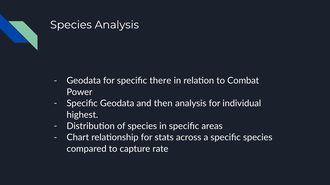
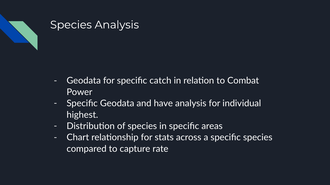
there: there -> catch
then: then -> have
